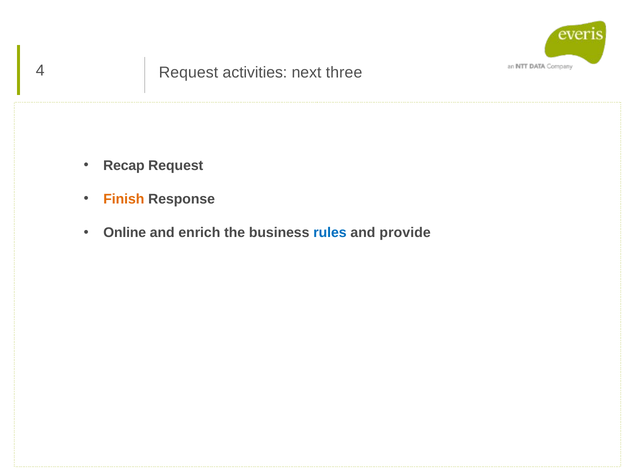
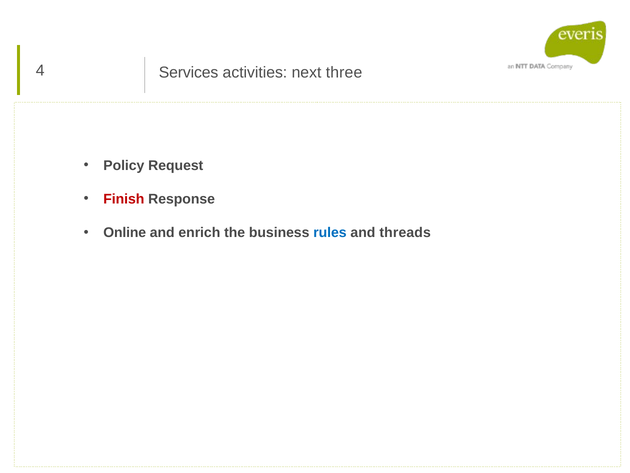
4 Request: Request -> Services
Recap: Recap -> Policy
Finish colour: orange -> red
provide: provide -> threads
